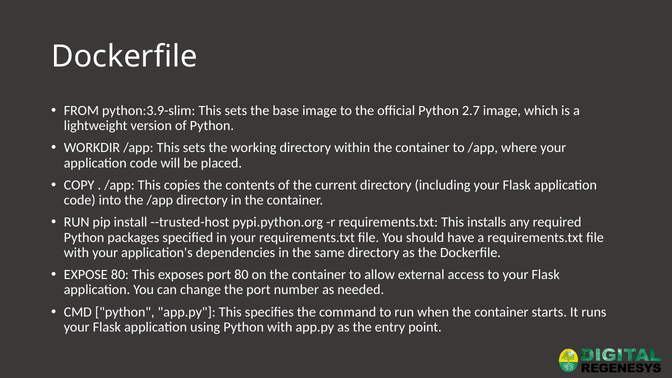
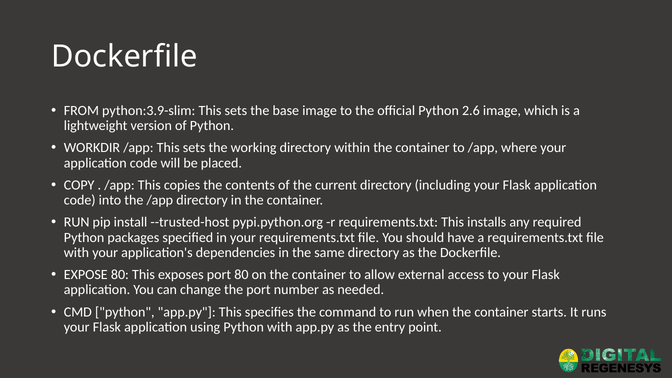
2.7: 2.7 -> 2.6
